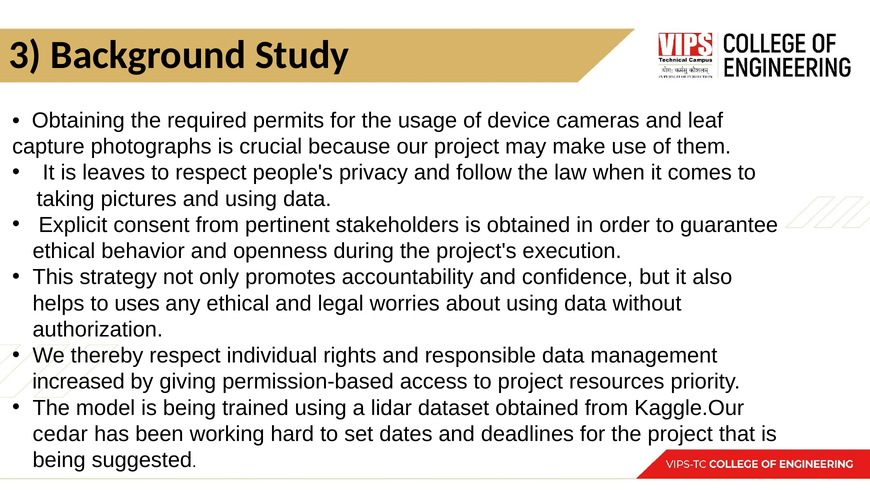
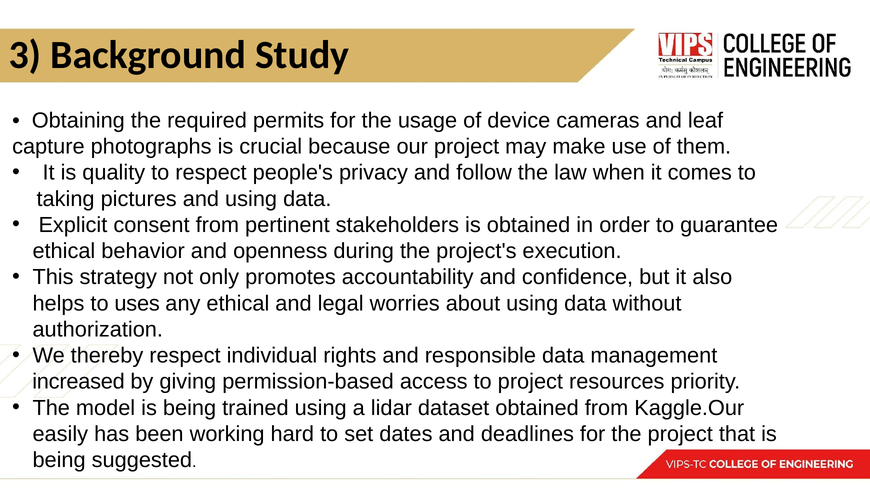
leaves: leaves -> quality
cedar: cedar -> easily
